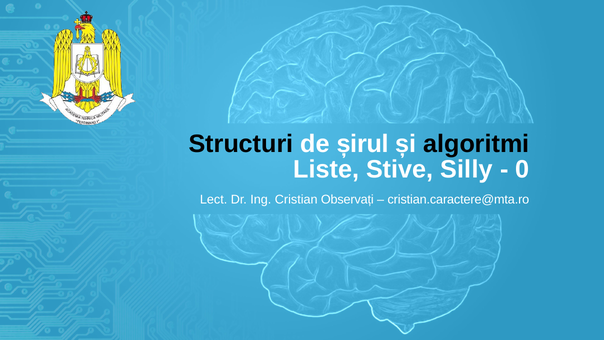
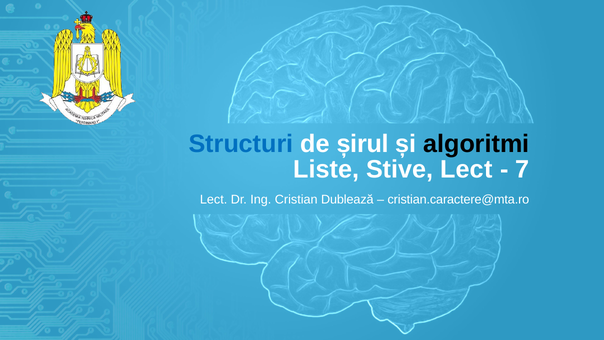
Structuri colour: black -> blue
Stive Silly: Silly -> Lect
0: 0 -> 7
Observați: Observați -> Dublează
